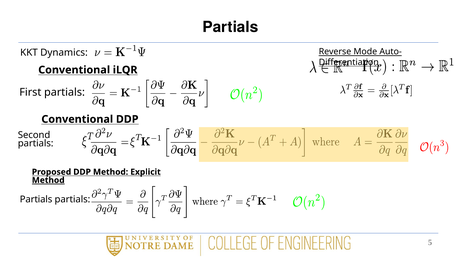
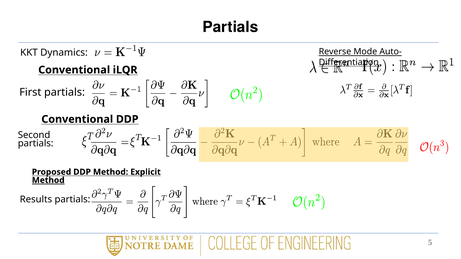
Partials at (36, 200): Partials -> Results
